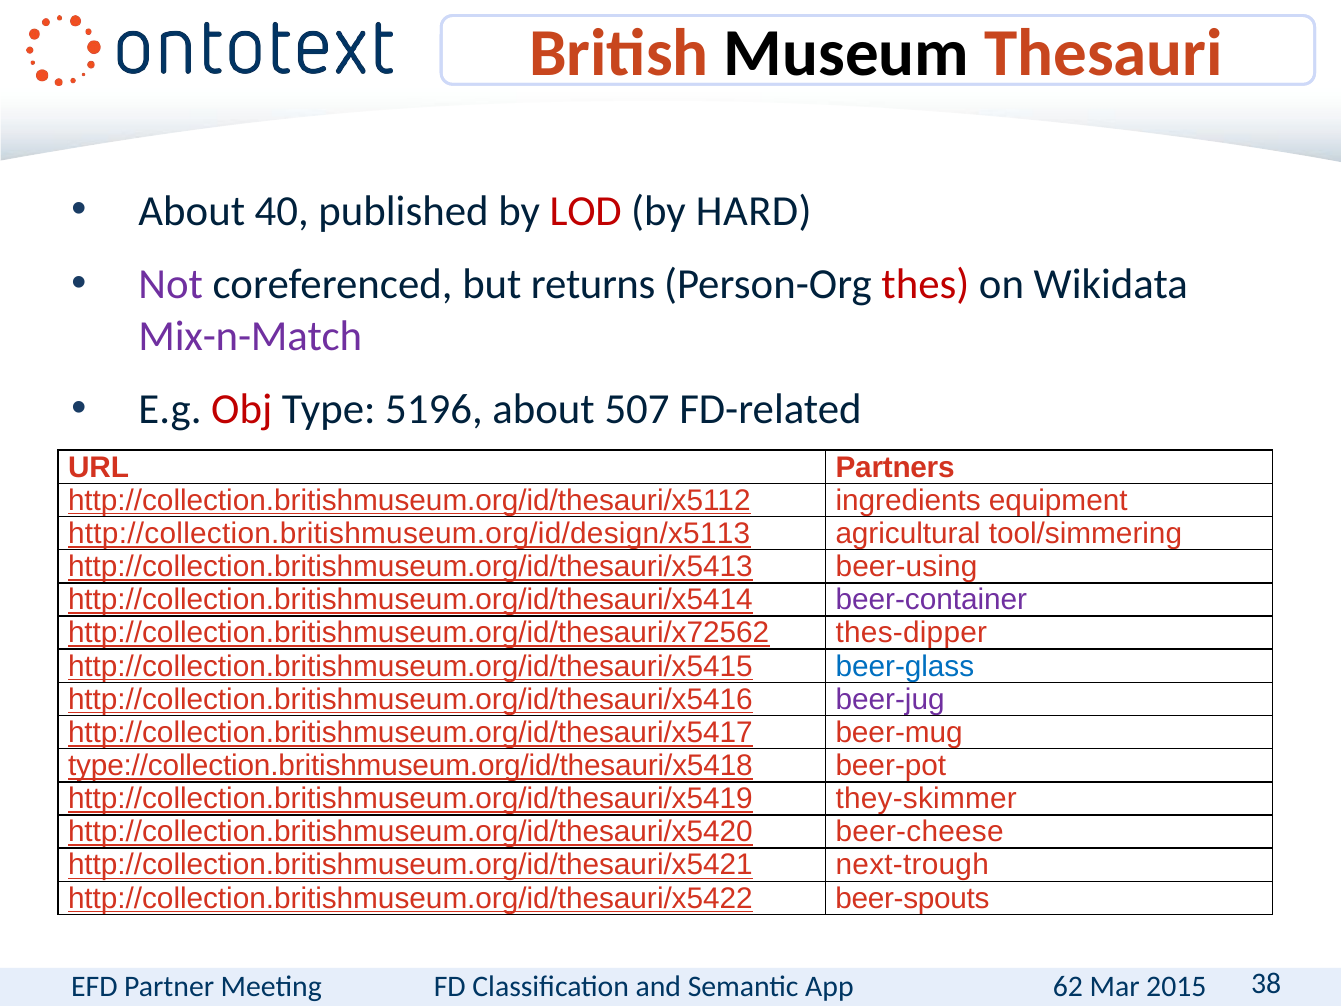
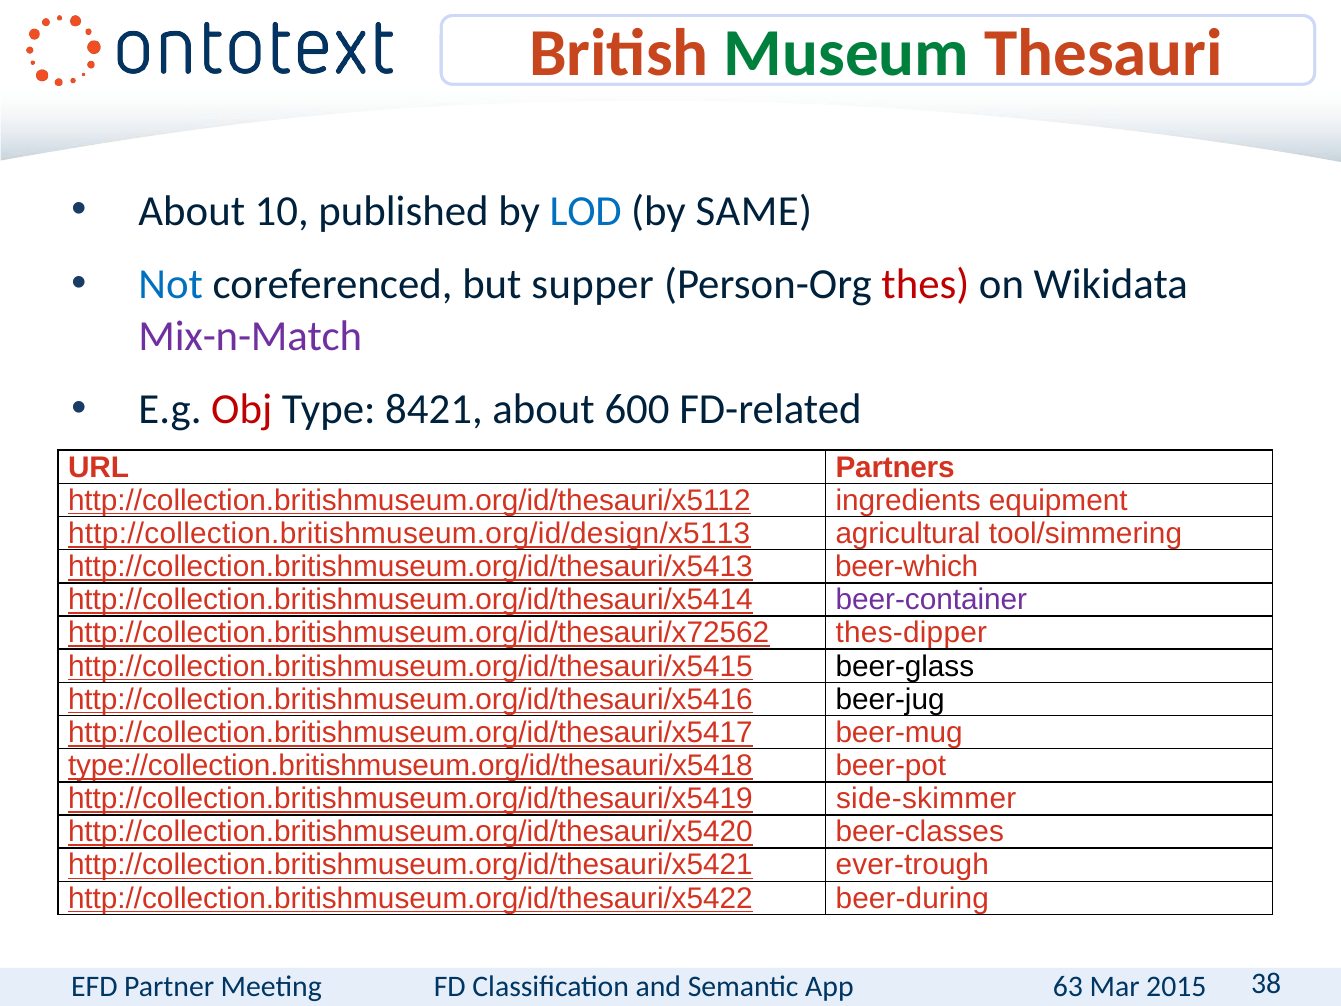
Museum colour: black -> green
40: 40 -> 10
LOD colour: red -> blue
HARD: HARD -> SAME
Not colour: purple -> blue
returns: returns -> supper
5196: 5196 -> 8421
507: 507 -> 600
beer-using: beer-using -> beer-which
beer-glass colour: blue -> black
beer-jug colour: purple -> black
they-skimmer: they-skimmer -> side-skimmer
beer-cheese: beer-cheese -> beer-classes
next-trough: next-trough -> ever-trough
beer-spouts: beer-spouts -> beer-during
62: 62 -> 63
